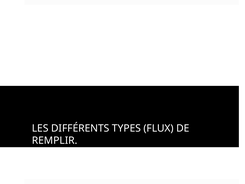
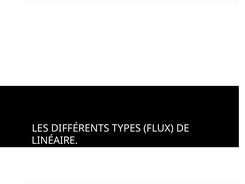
REMPLIR: REMPLIR -> LINÉAIRE
